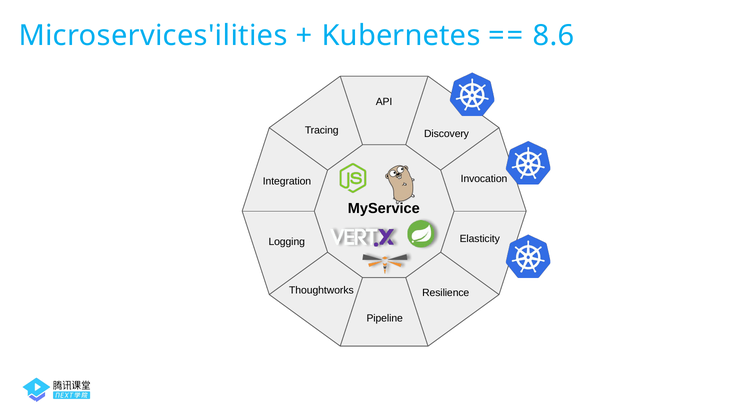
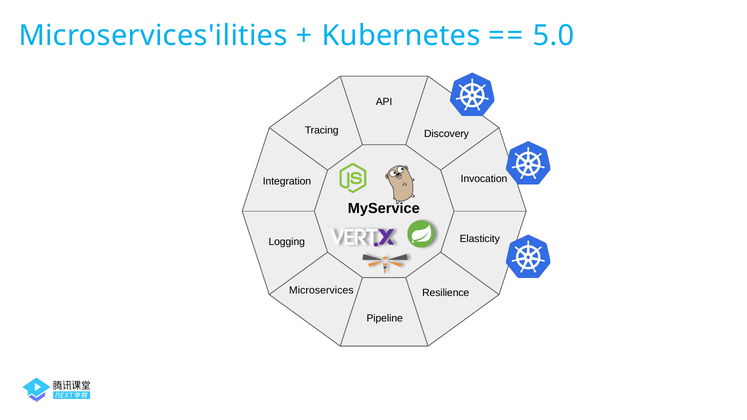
8.6: 8.6 -> 5.0
Thoughtworks: Thoughtworks -> Microservices
